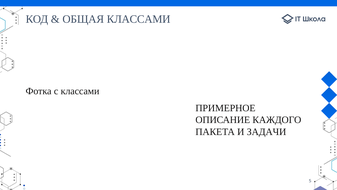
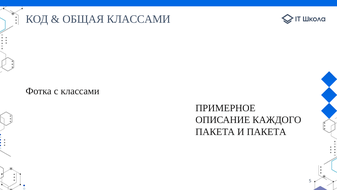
И ЗАДАЧИ: ЗАДАЧИ -> ПАКЕТА
